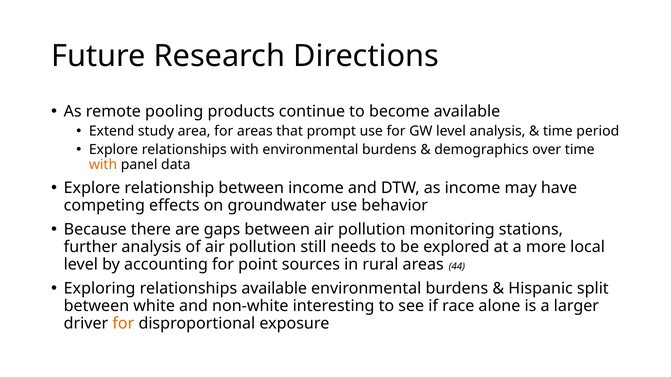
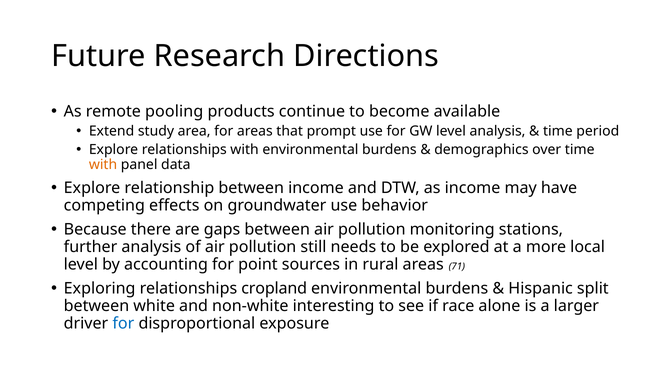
44: 44 -> 71
relationships available: available -> cropland
for at (123, 324) colour: orange -> blue
